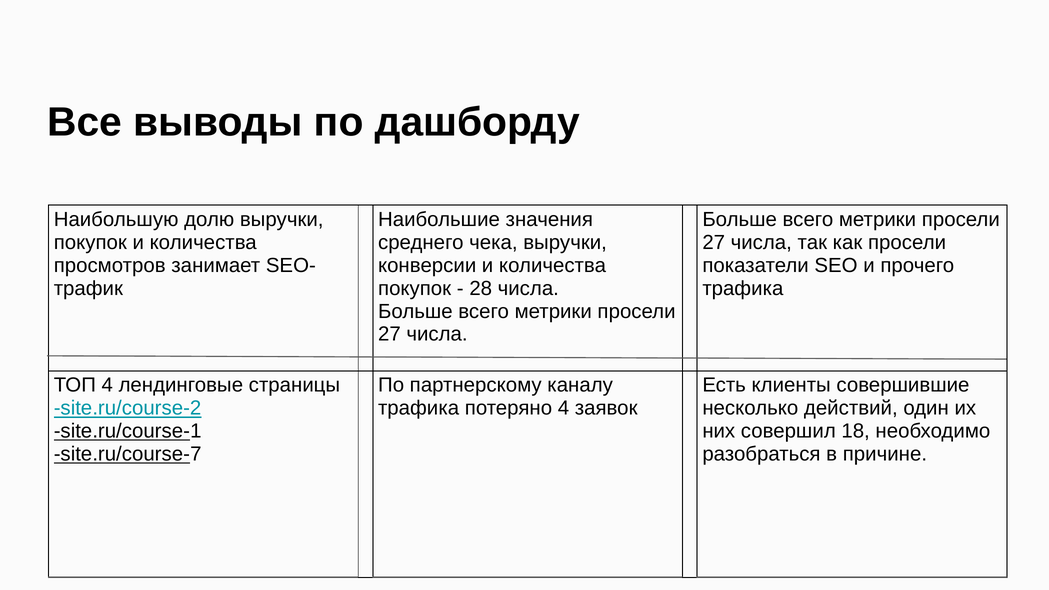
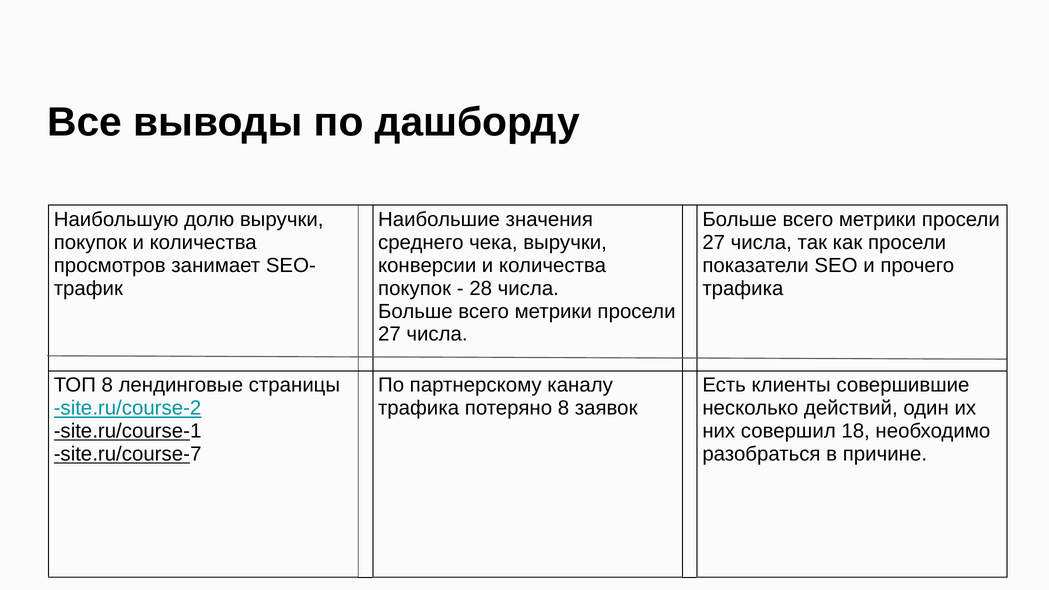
ТОП 4: 4 -> 8
потеряно 4: 4 -> 8
